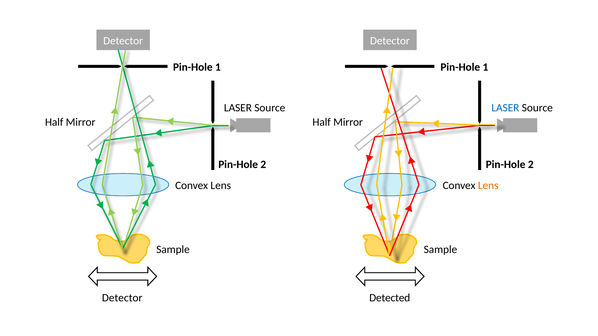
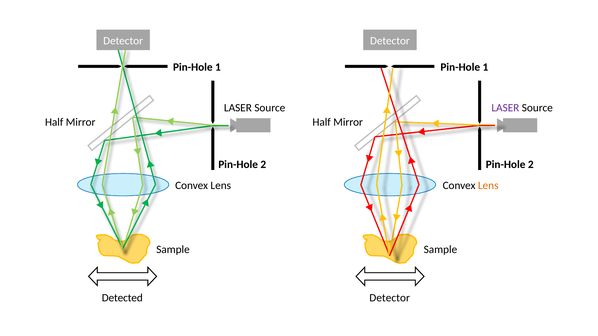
LASER at (505, 108) colour: blue -> purple
Detector at (122, 298): Detector -> Detected
Detected at (390, 298): Detected -> Detector
